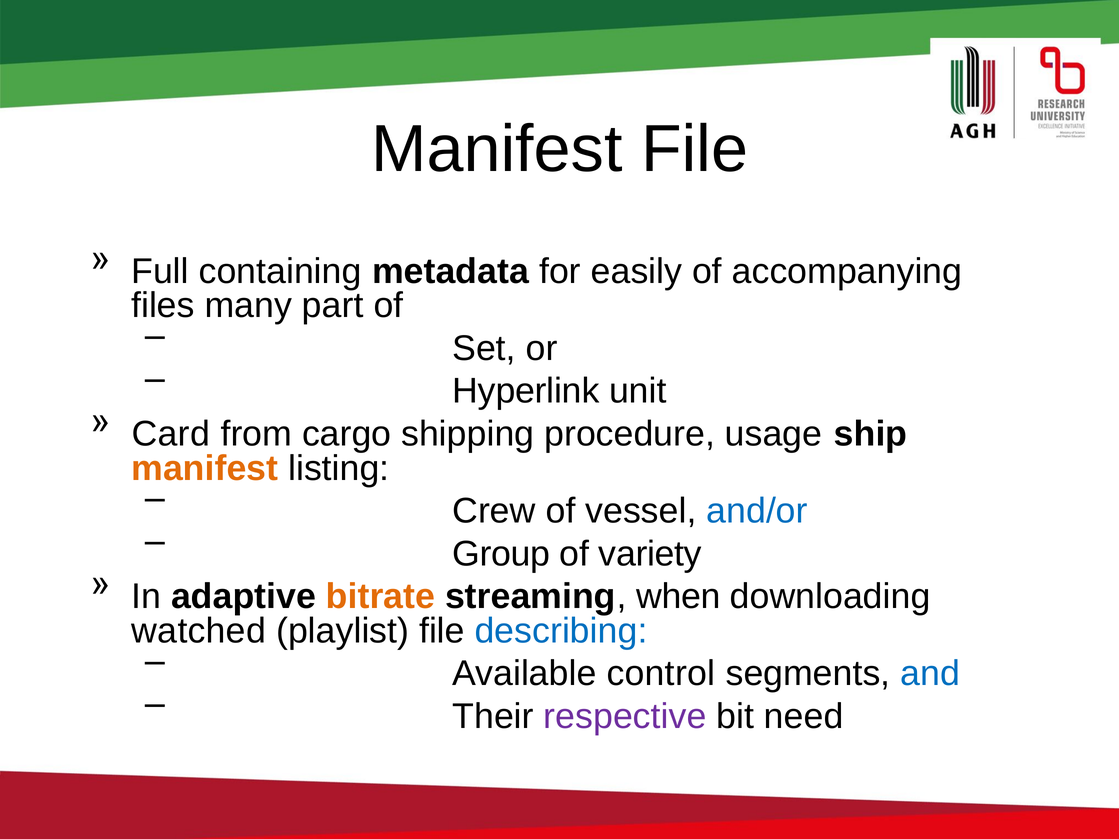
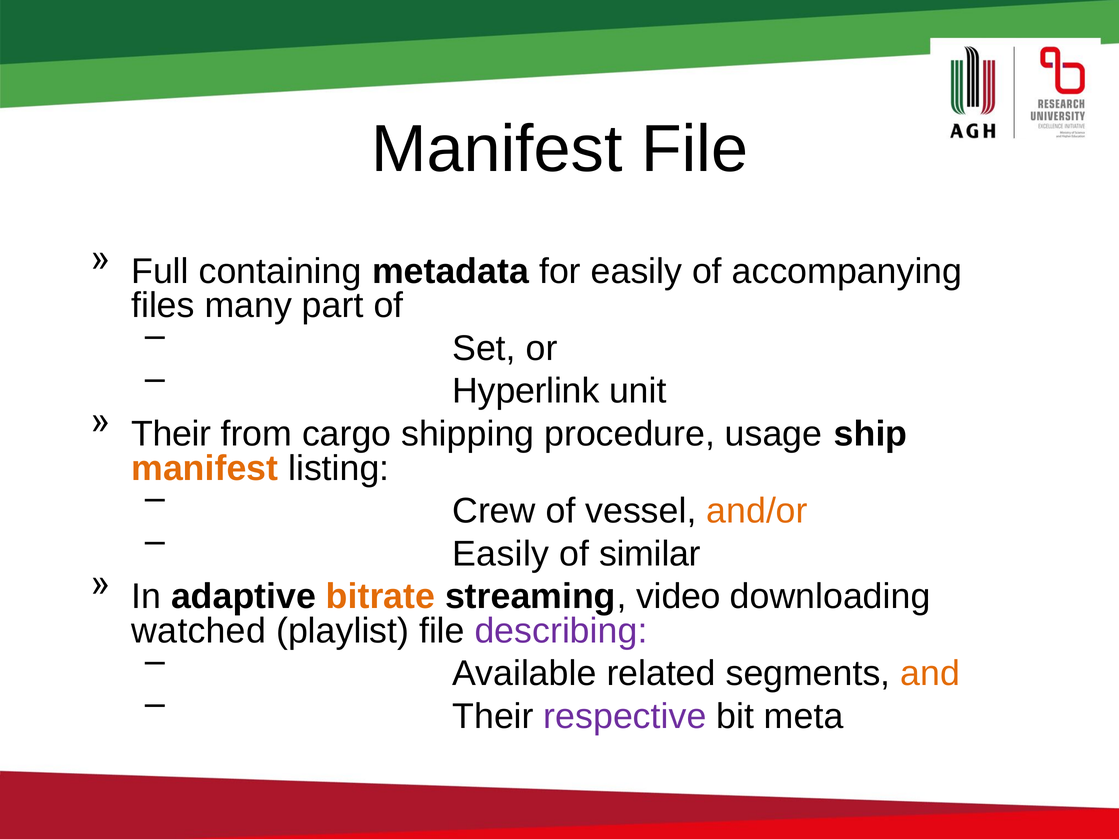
Card at (171, 434): Card -> Their
and/or colour: blue -> orange
Group at (501, 554): Group -> Easily
variety: variety -> similar
when: when -> video
describing colour: blue -> purple
control: control -> related
and colour: blue -> orange
need: need -> meta
